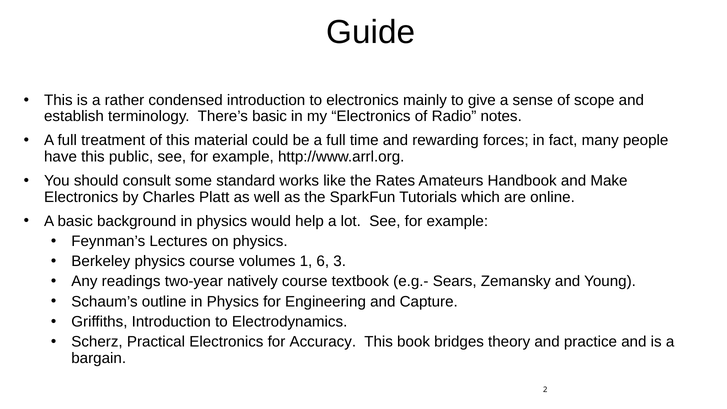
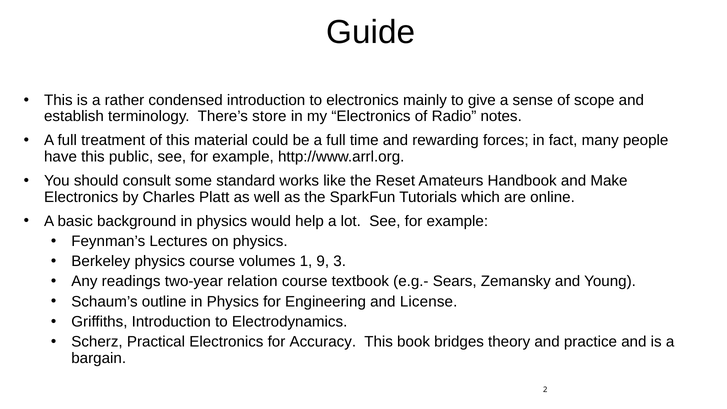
There’s basic: basic -> store
Rates: Rates -> Reset
6: 6 -> 9
natively: natively -> relation
Capture: Capture -> License
